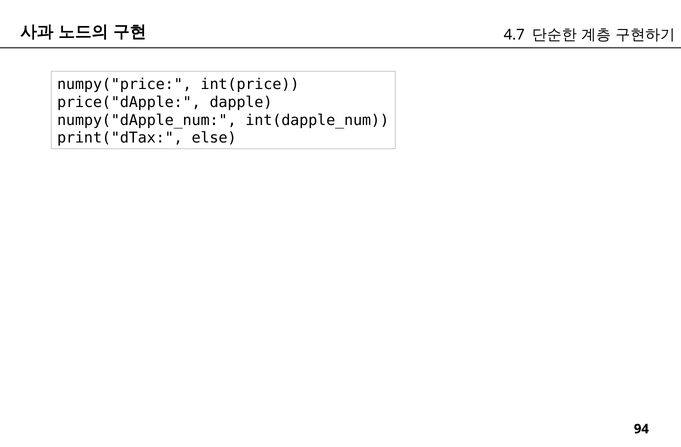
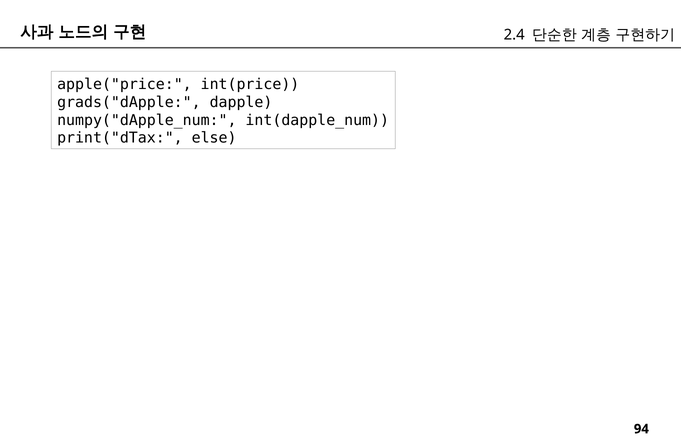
4.7: 4.7 -> 2.4
numpy("price: numpy("price -> apple("price
price("dApple: price("dApple -> grads("dApple
